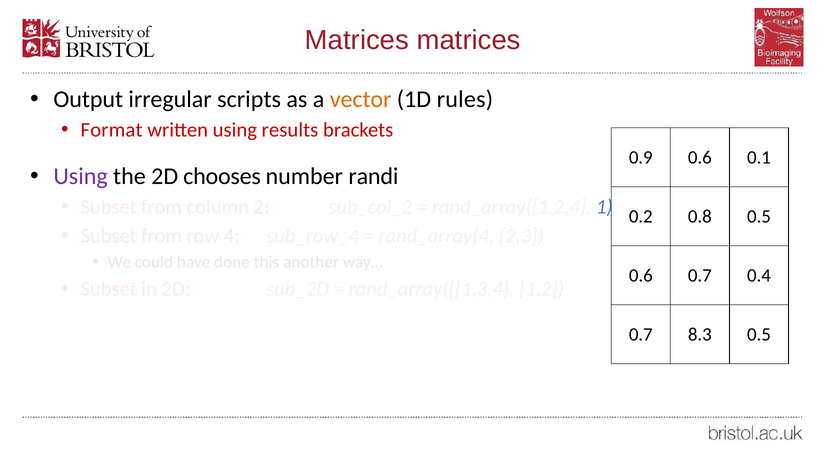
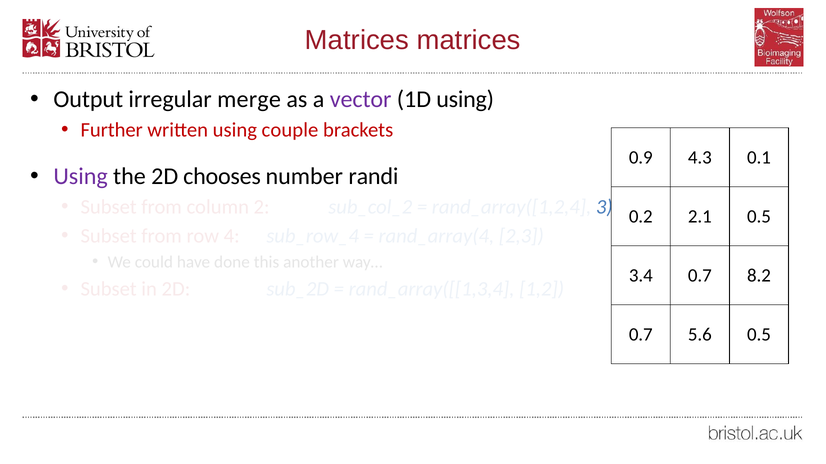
scripts: scripts -> merge
vector colour: orange -> purple
1D rules: rules -> using
Format: Format -> Further
results: results -> couple
0.9 0.6: 0.6 -> 4.3
1: 1 -> 3
0.8: 0.8 -> 2.1
0.6 at (641, 276): 0.6 -> 3.4
0.4: 0.4 -> 8.2
8.3: 8.3 -> 5.6
